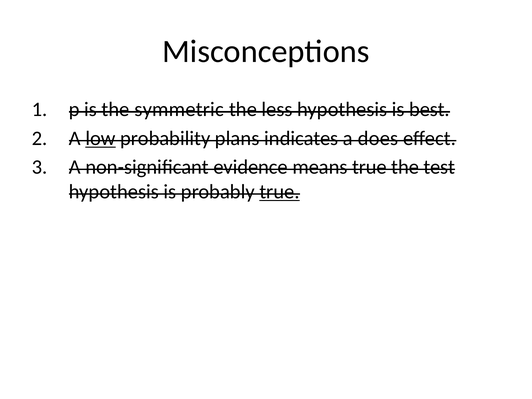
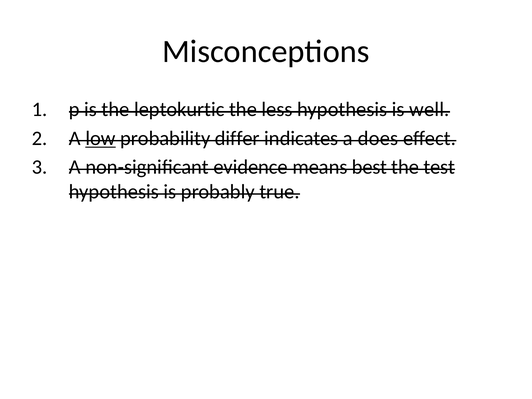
symmetric: symmetric -> leptokurtic
best: best -> well
plans: plans -> differ
means true: true -> best
true at (280, 192) underline: present -> none
